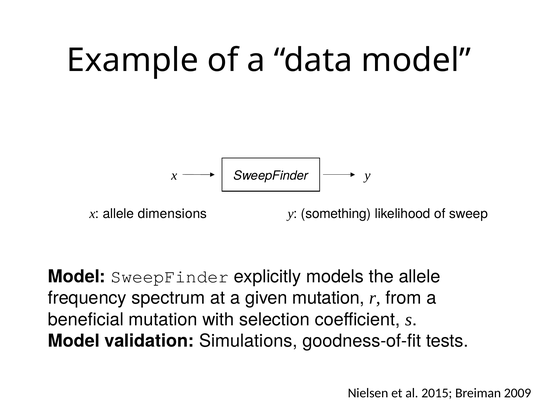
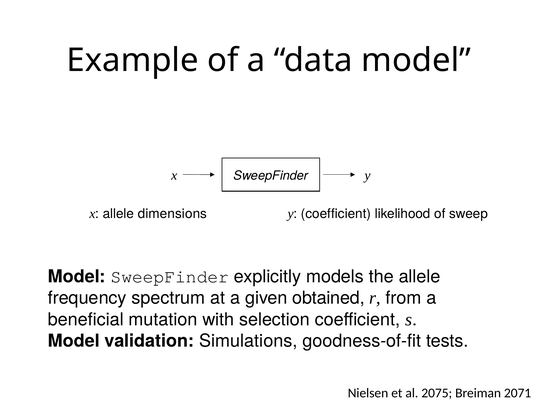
y something: something -> coefficient
given mutation: mutation -> obtained
2015: 2015 -> 2075
2009: 2009 -> 2071
